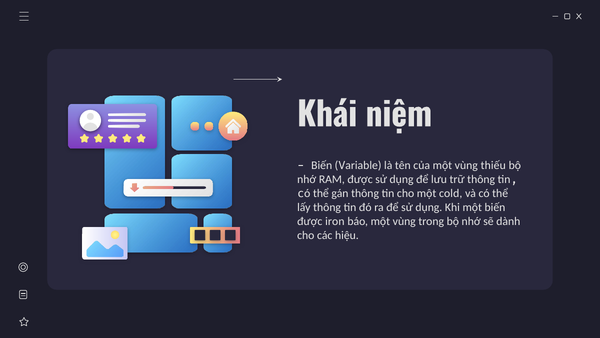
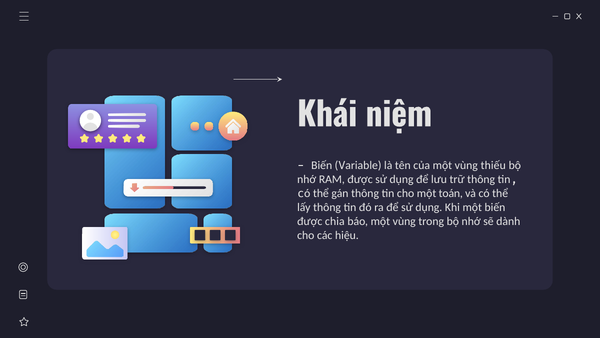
cold: cold -> toán
iron: iron -> chia
